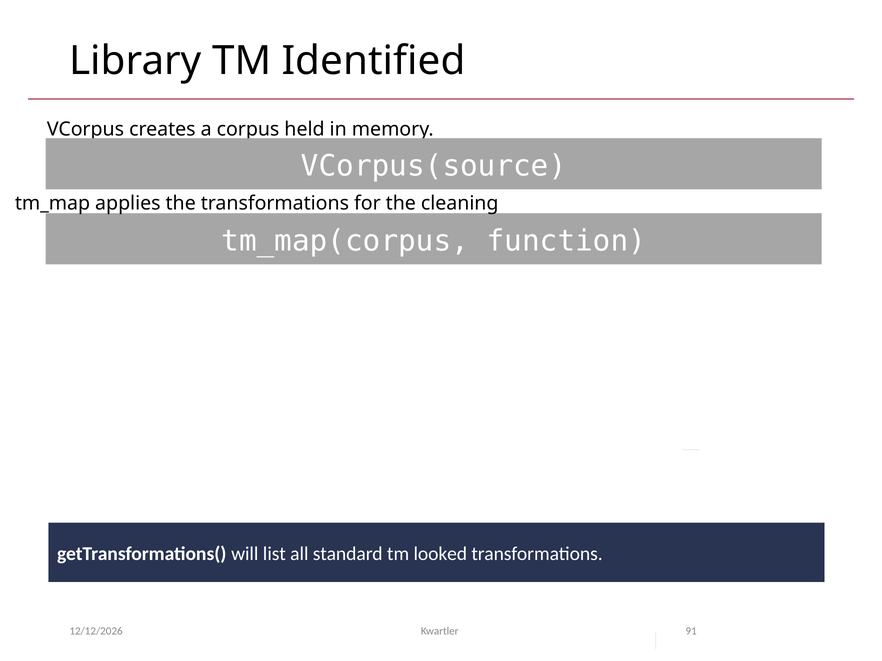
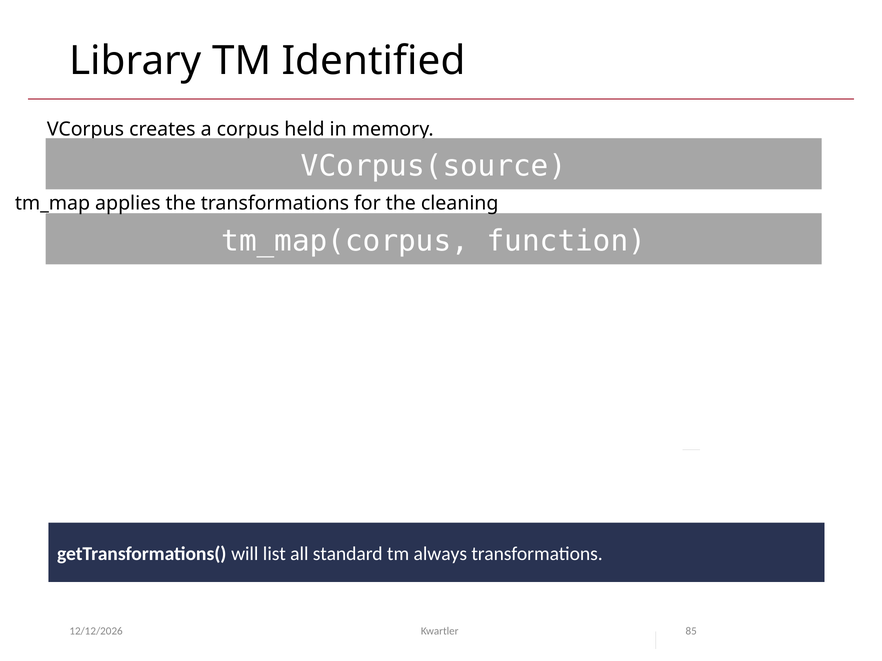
looked: looked -> always
91: 91 -> 85
